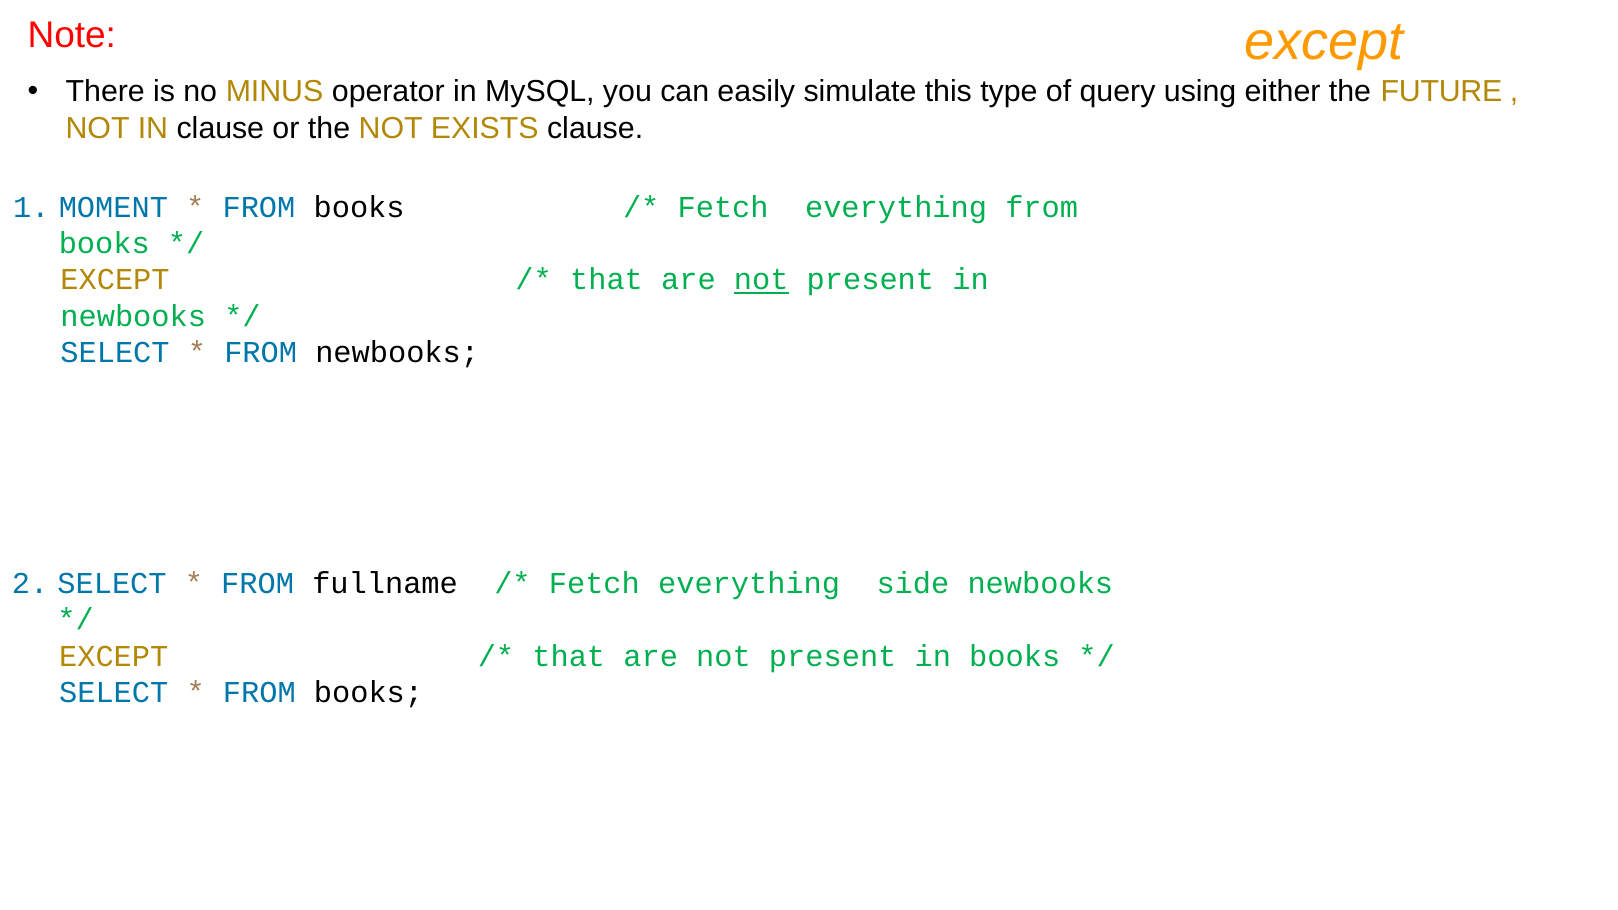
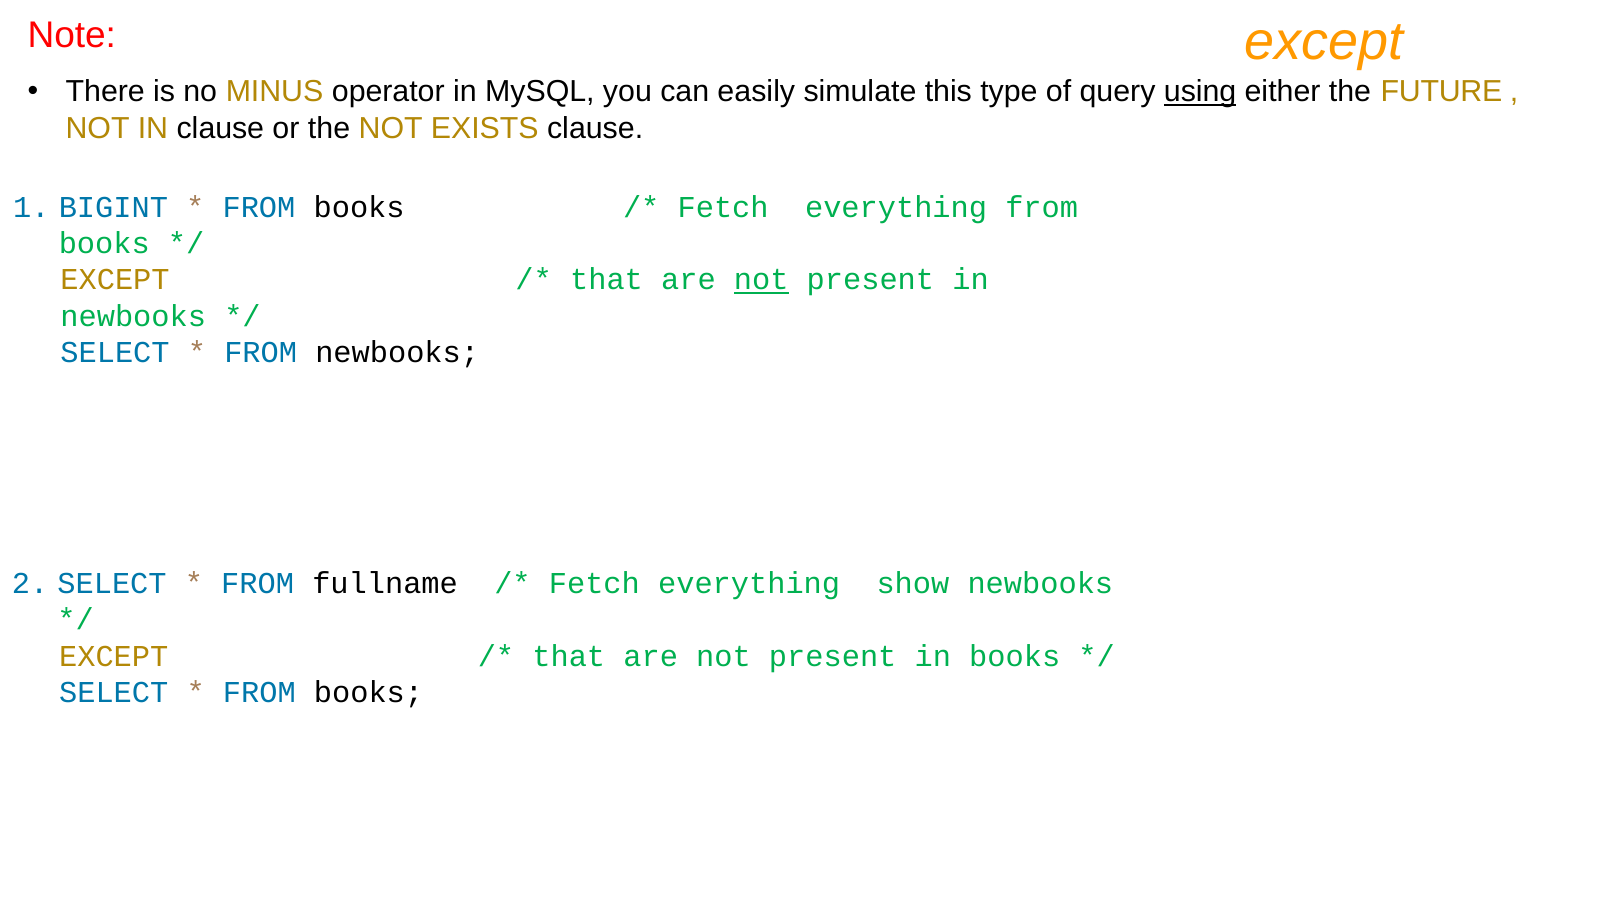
using underline: none -> present
MOMENT: MOMENT -> BIGINT
side: side -> show
